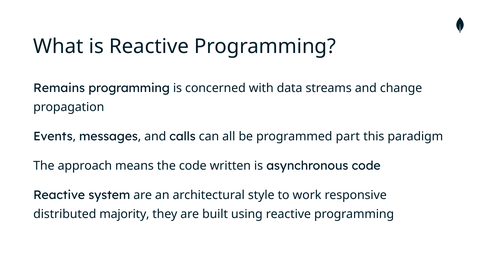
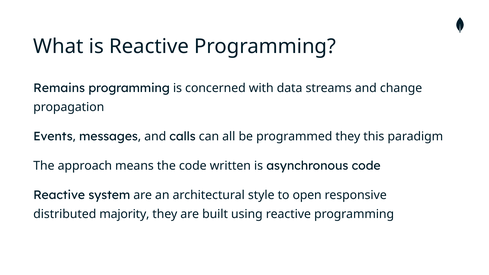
programmed part: part -> they
work: work -> open
